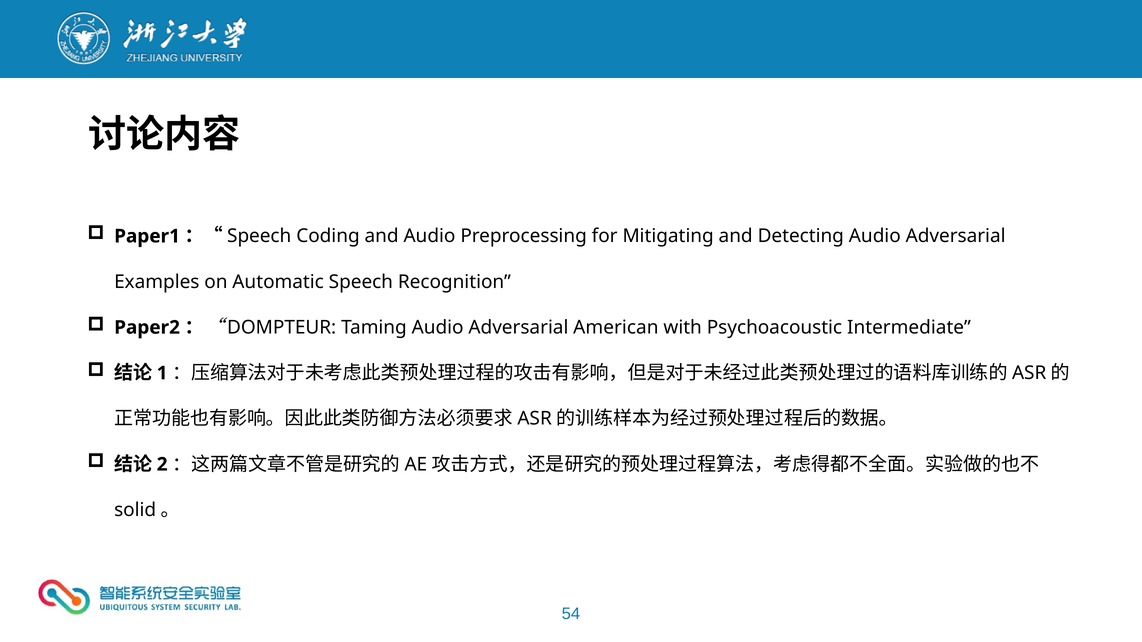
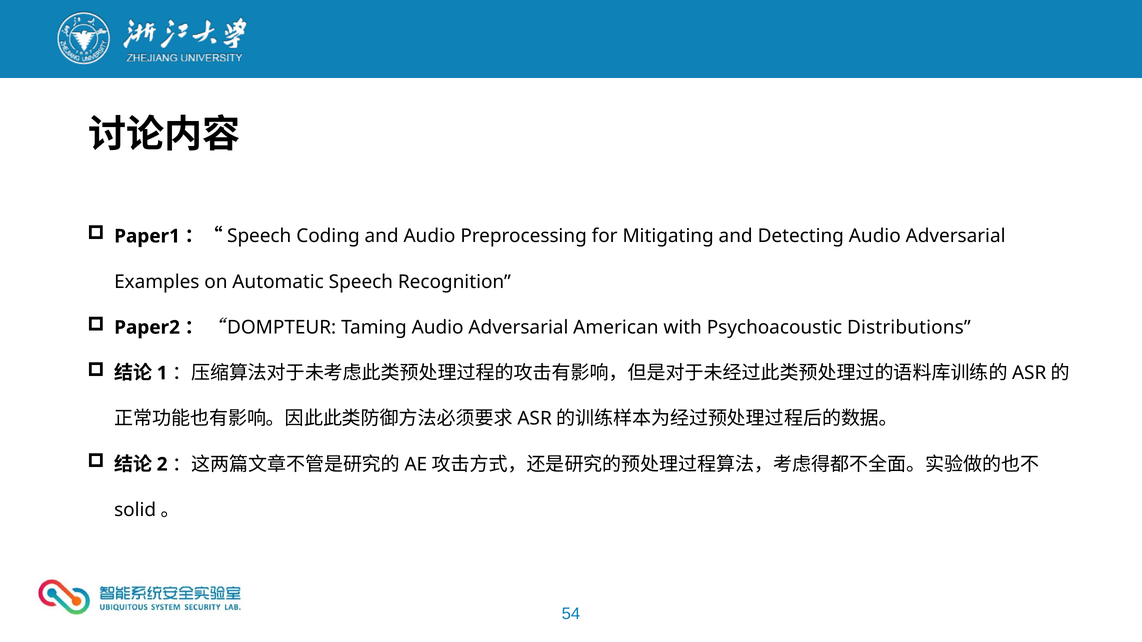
Intermediate: Intermediate -> Distributions
